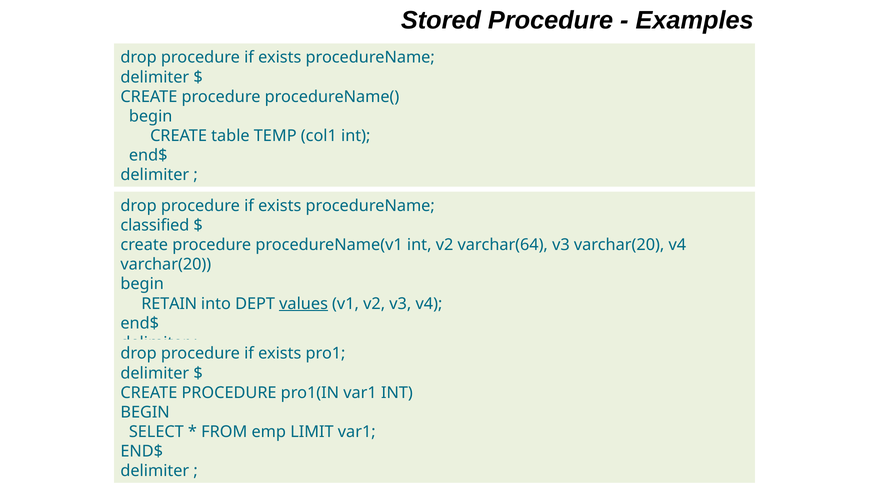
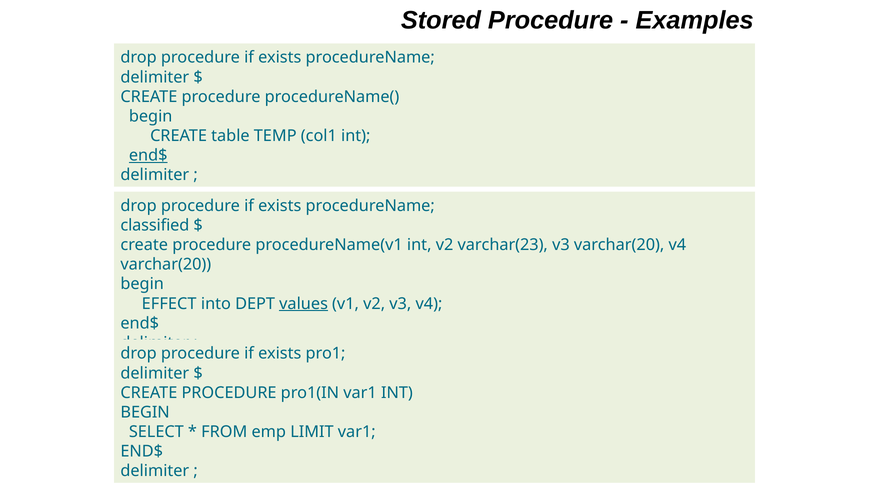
end$ at (148, 155) underline: none -> present
varchar(64: varchar(64 -> varchar(23
RETAIN: RETAIN -> EFFECT
